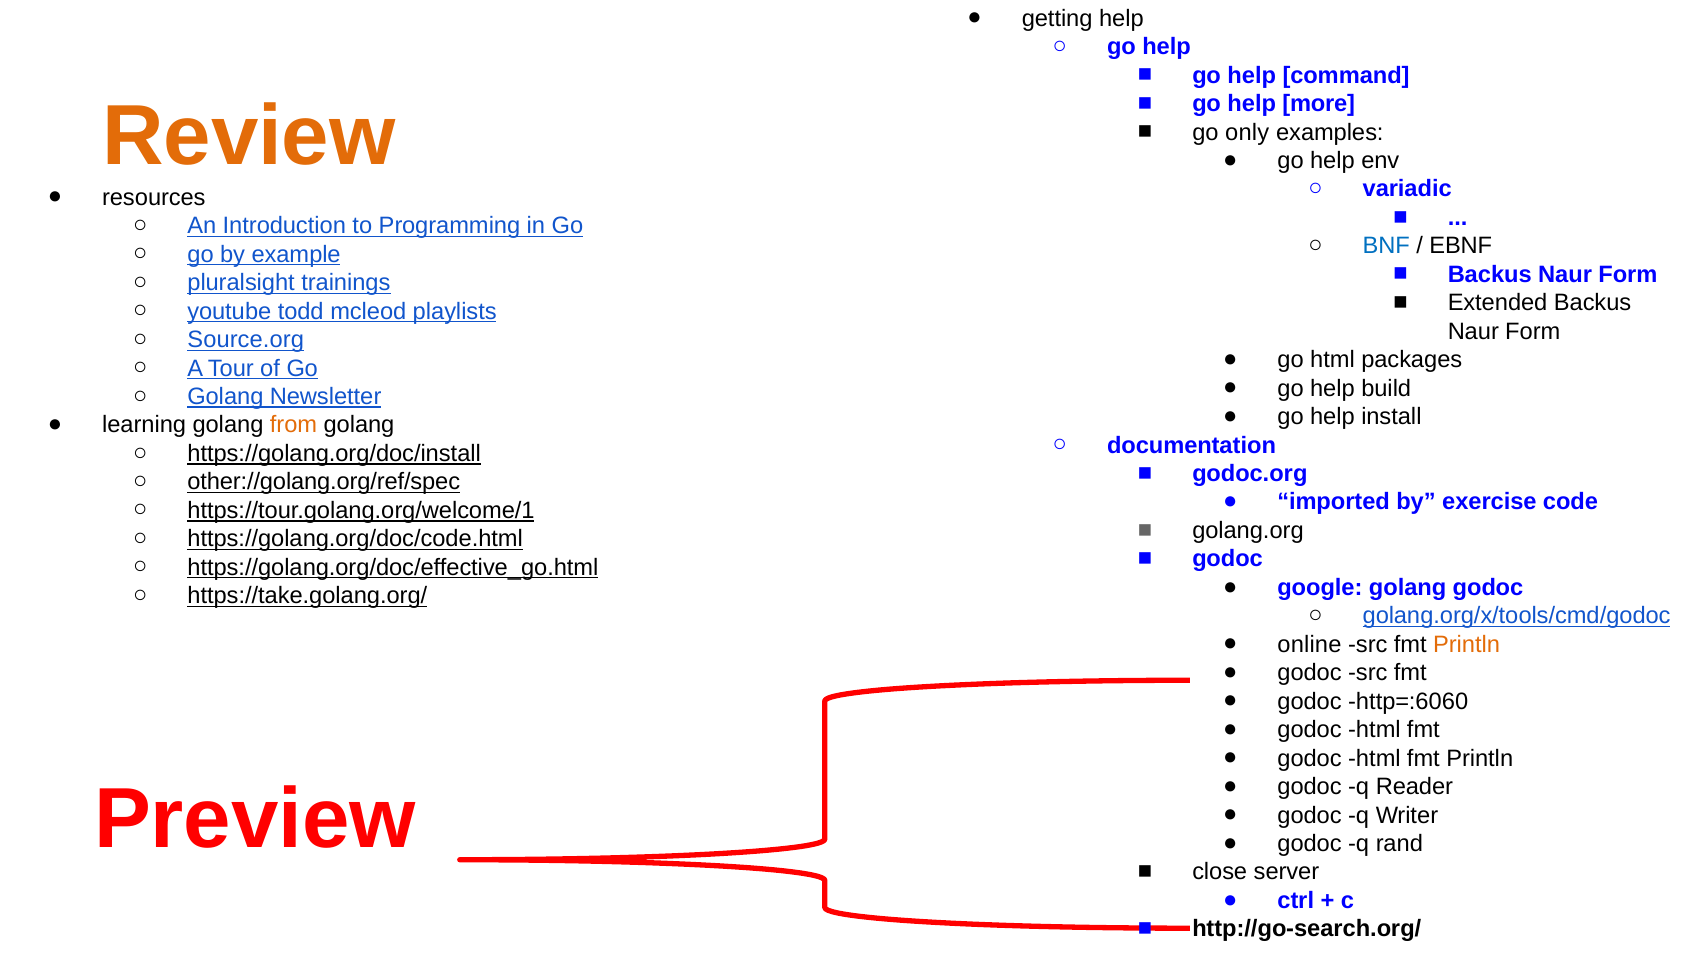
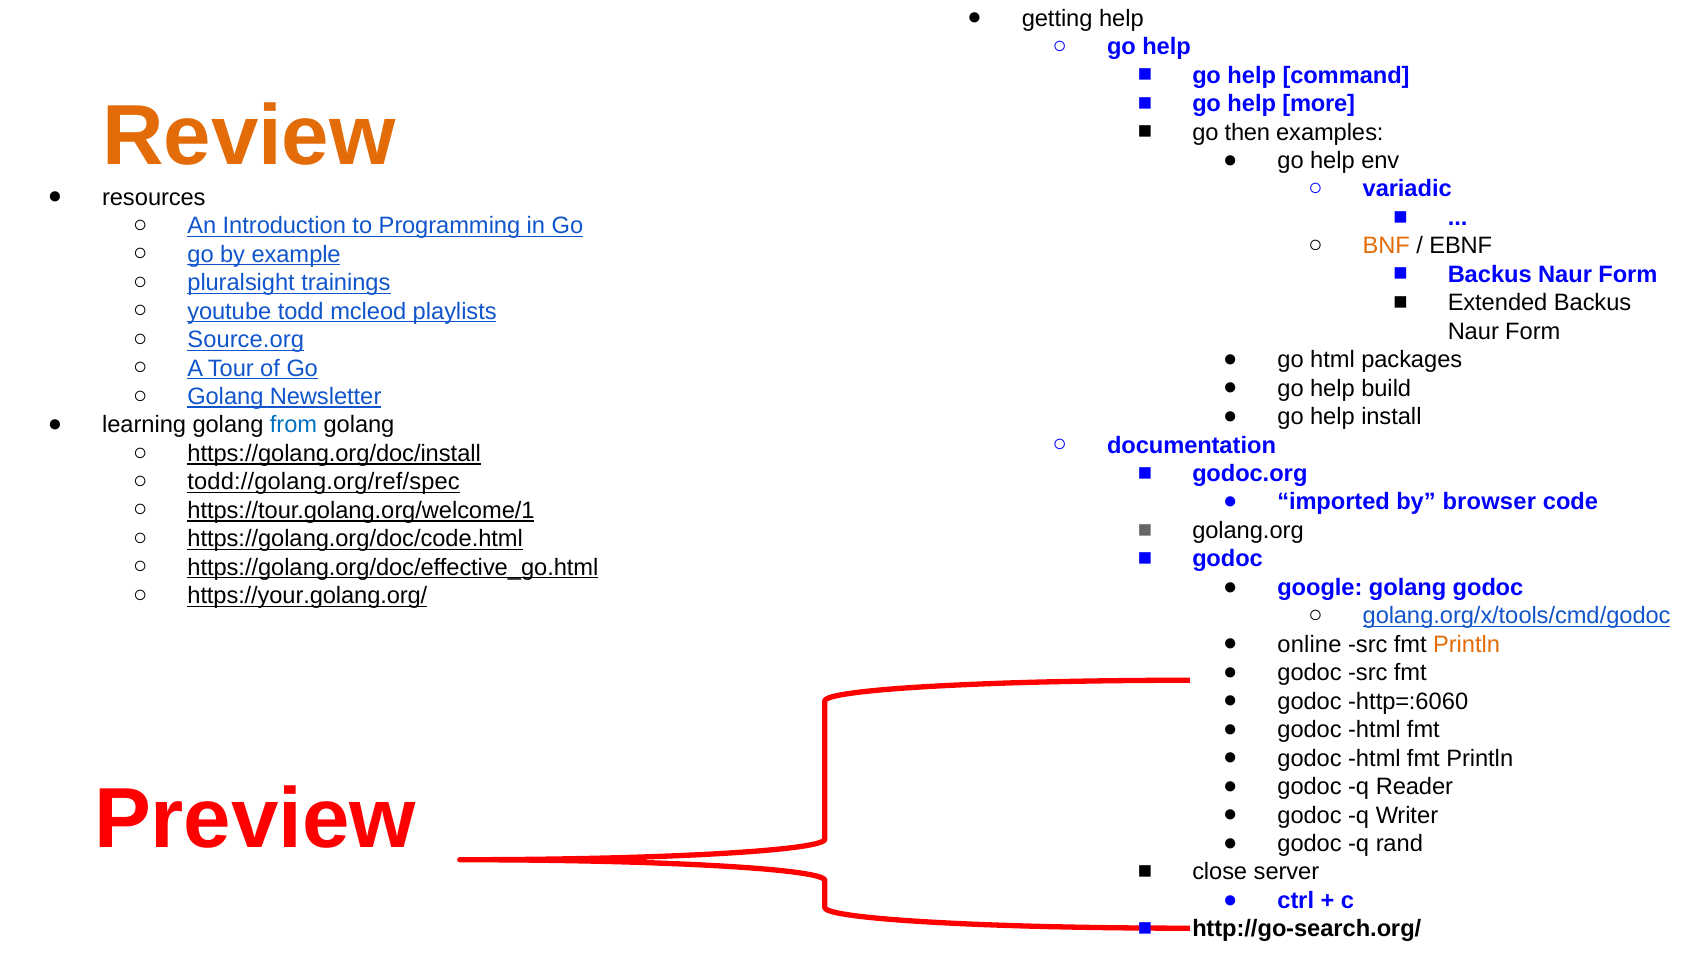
only: only -> then
BNF colour: blue -> orange
from colour: orange -> blue
other://golang.org/ref/spec: other://golang.org/ref/spec -> todd://golang.org/ref/spec
exercise: exercise -> browser
https://take.golang.org/: https://take.golang.org/ -> https://your.golang.org/
